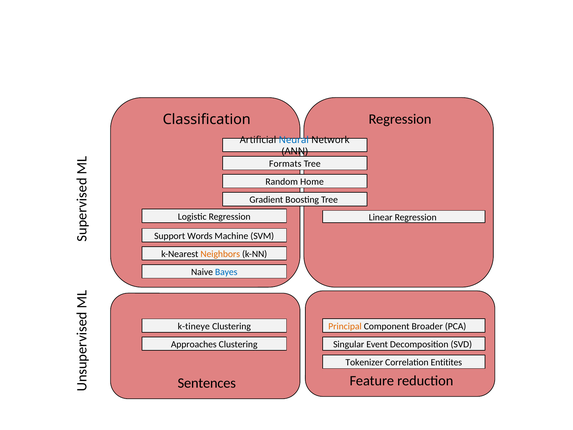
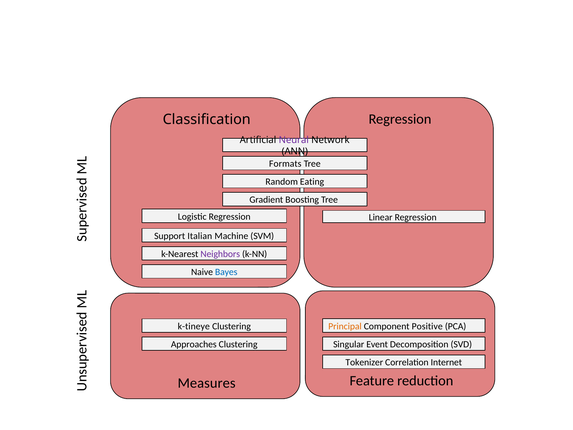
Neural colour: blue -> purple
Home: Home -> Eating
Words: Words -> Italian
Neighbors colour: orange -> purple
Broader: Broader -> Positive
Entitites: Entitites -> Internet
Sentences: Sentences -> Measures
